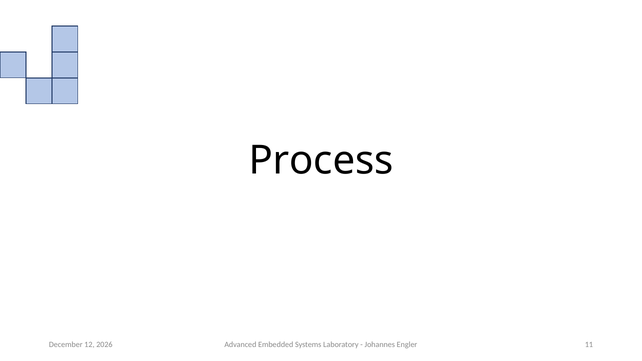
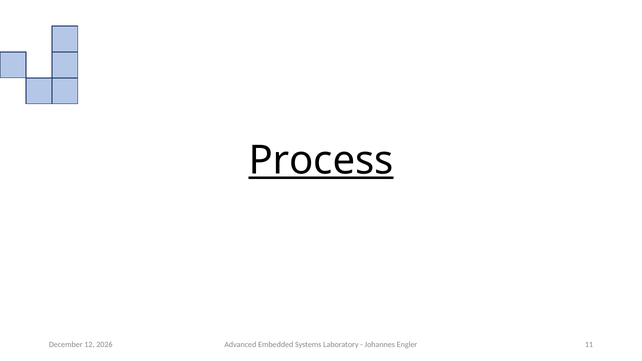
Process underline: none -> present
